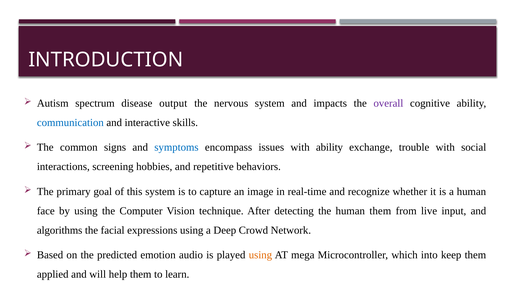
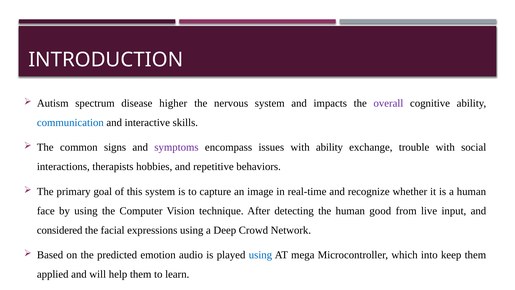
output: output -> higher
symptoms colour: blue -> purple
screening: screening -> therapists
human them: them -> good
algorithms: algorithms -> considered
using at (260, 255) colour: orange -> blue
